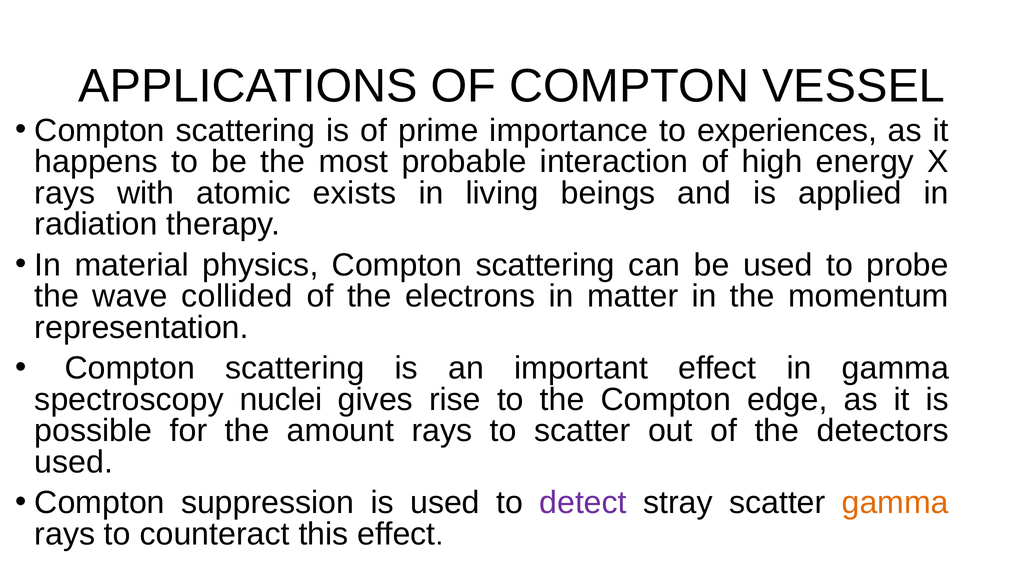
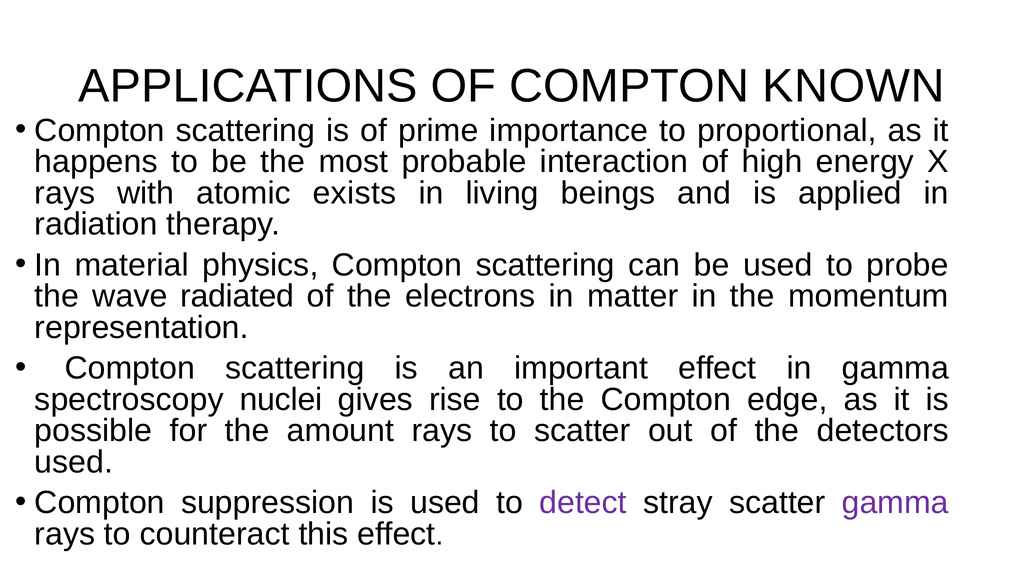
VESSEL: VESSEL -> KNOWN
experiences: experiences -> proportional
collided: collided -> radiated
gamma at (895, 503) colour: orange -> purple
